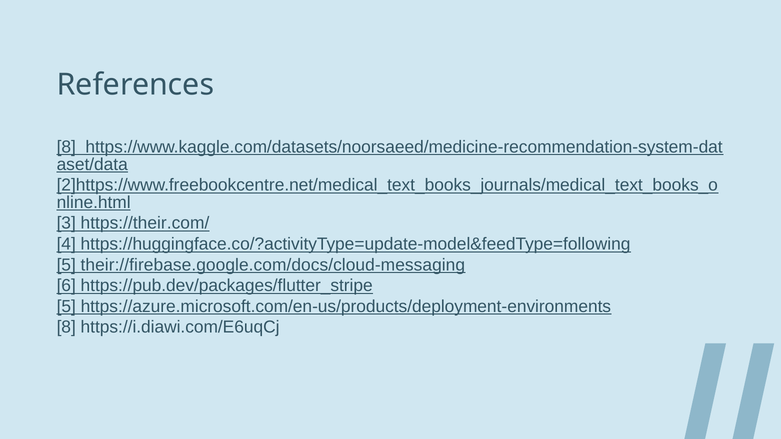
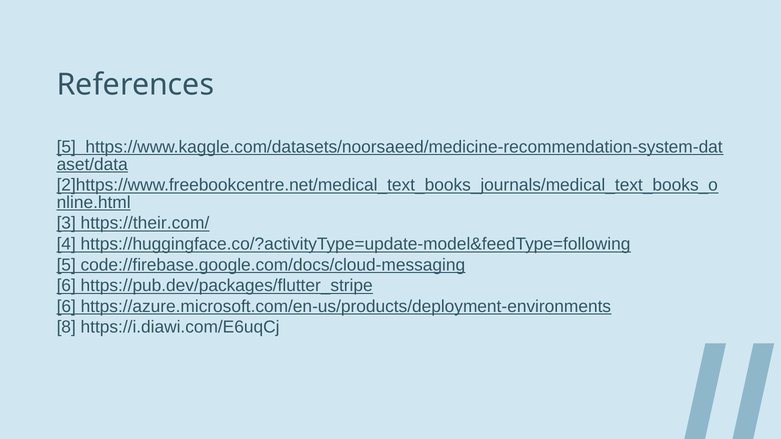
8 at (66, 147): 8 -> 5
their://firebase.google.com/docs/cloud-messaging: their://firebase.google.com/docs/cloud-messaging -> code://firebase.google.com/docs/cloud-messaging
5 at (66, 307): 5 -> 6
